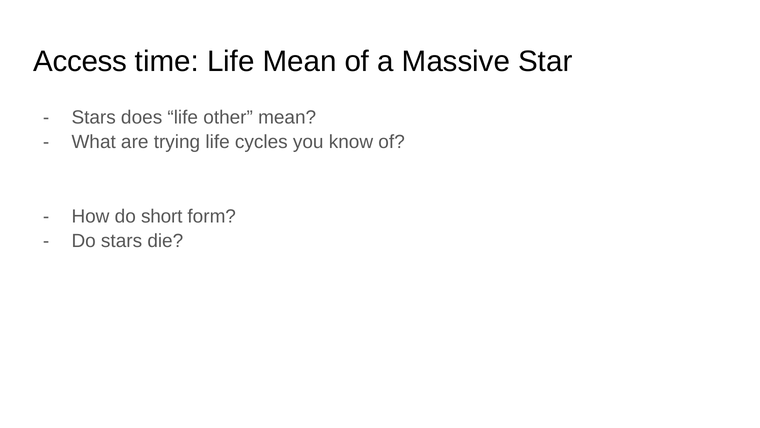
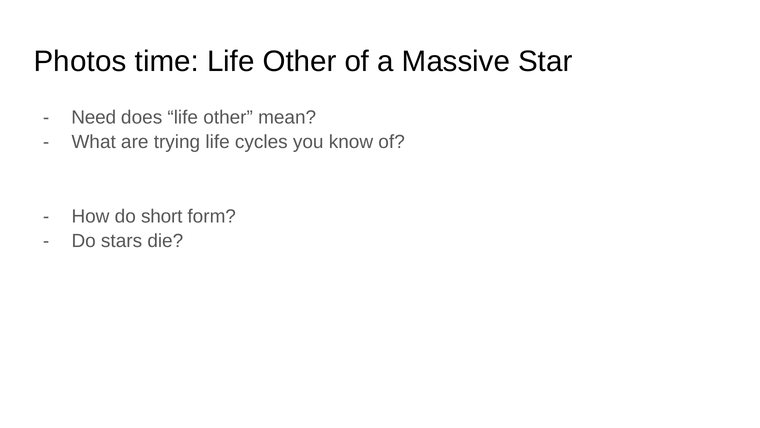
Access: Access -> Photos
time Life Mean: Mean -> Other
Stars at (94, 118): Stars -> Need
